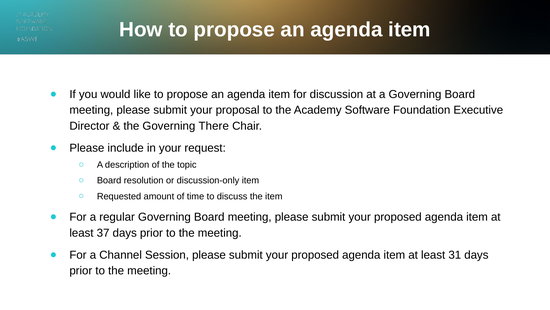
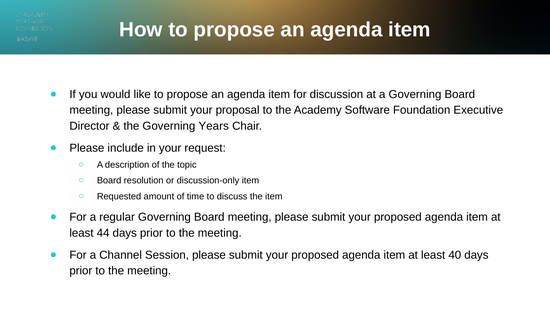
There: There -> Years
37: 37 -> 44
31: 31 -> 40
